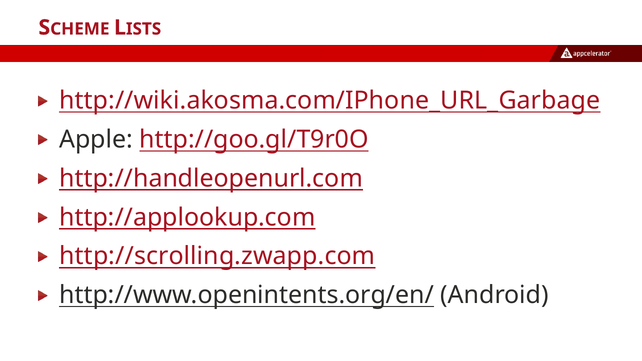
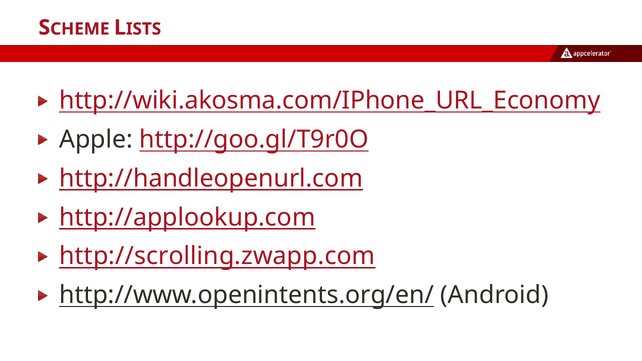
http://wiki.akosma.com/IPhone_URL_Garbage: http://wiki.akosma.com/IPhone_URL_Garbage -> http://wiki.akosma.com/IPhone_URL_Economy
